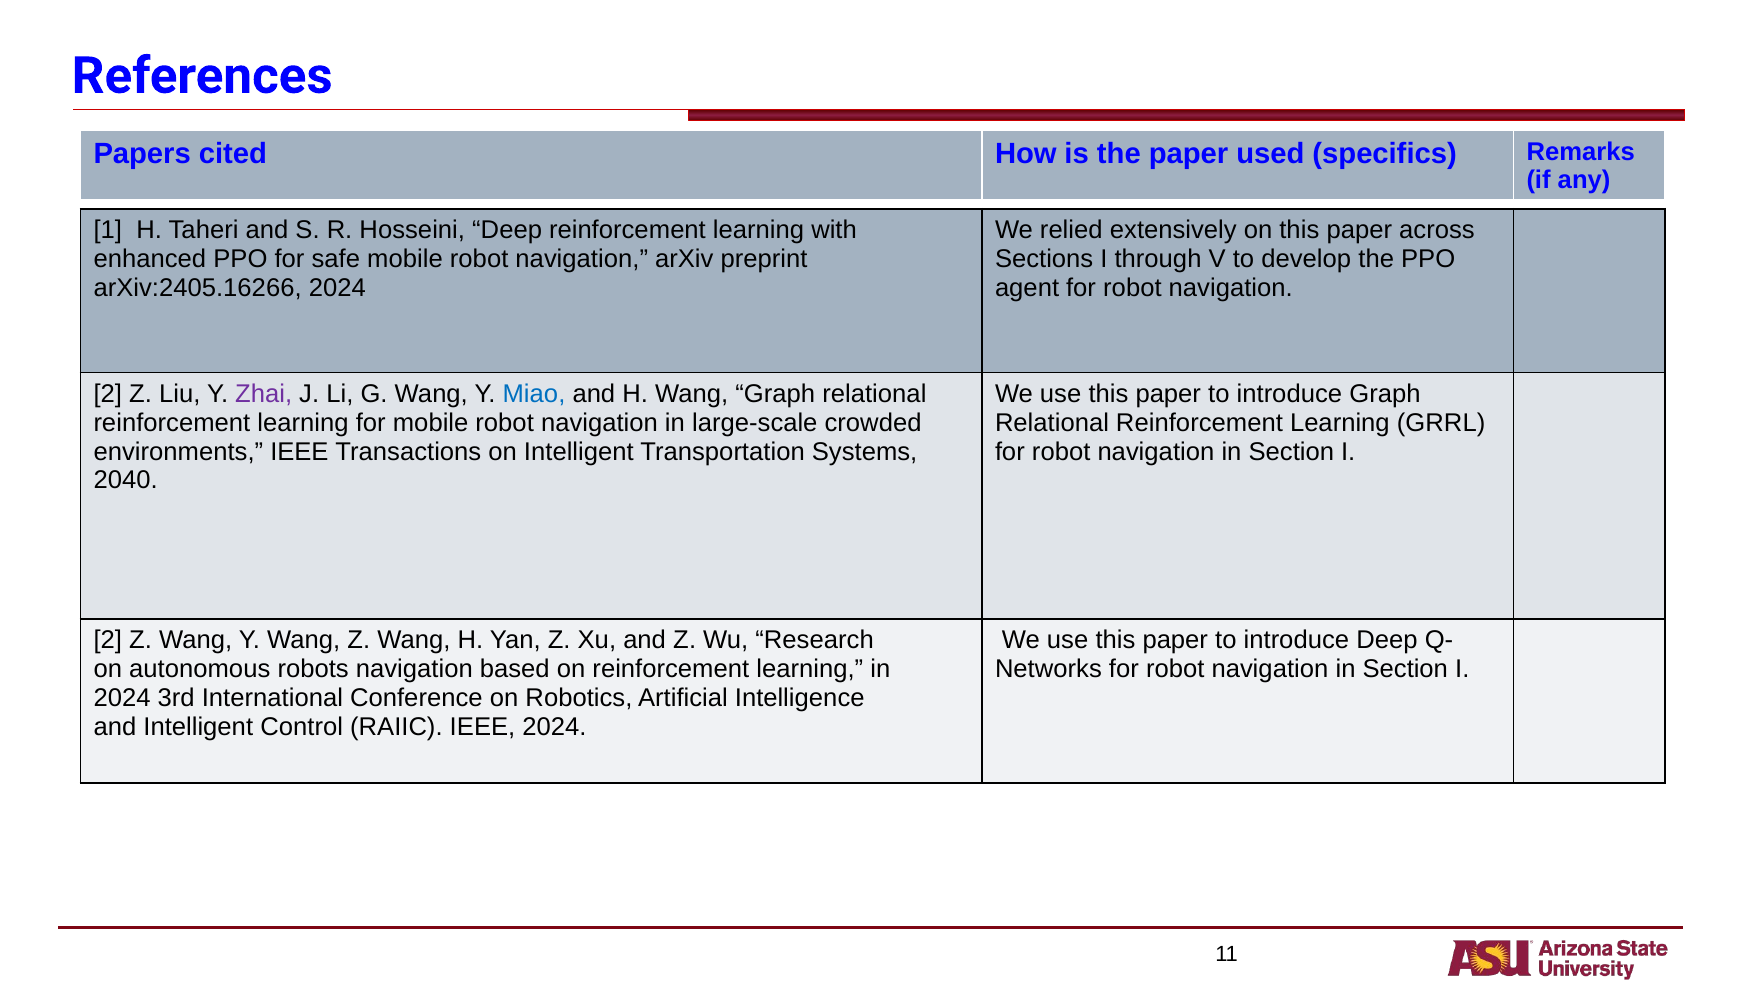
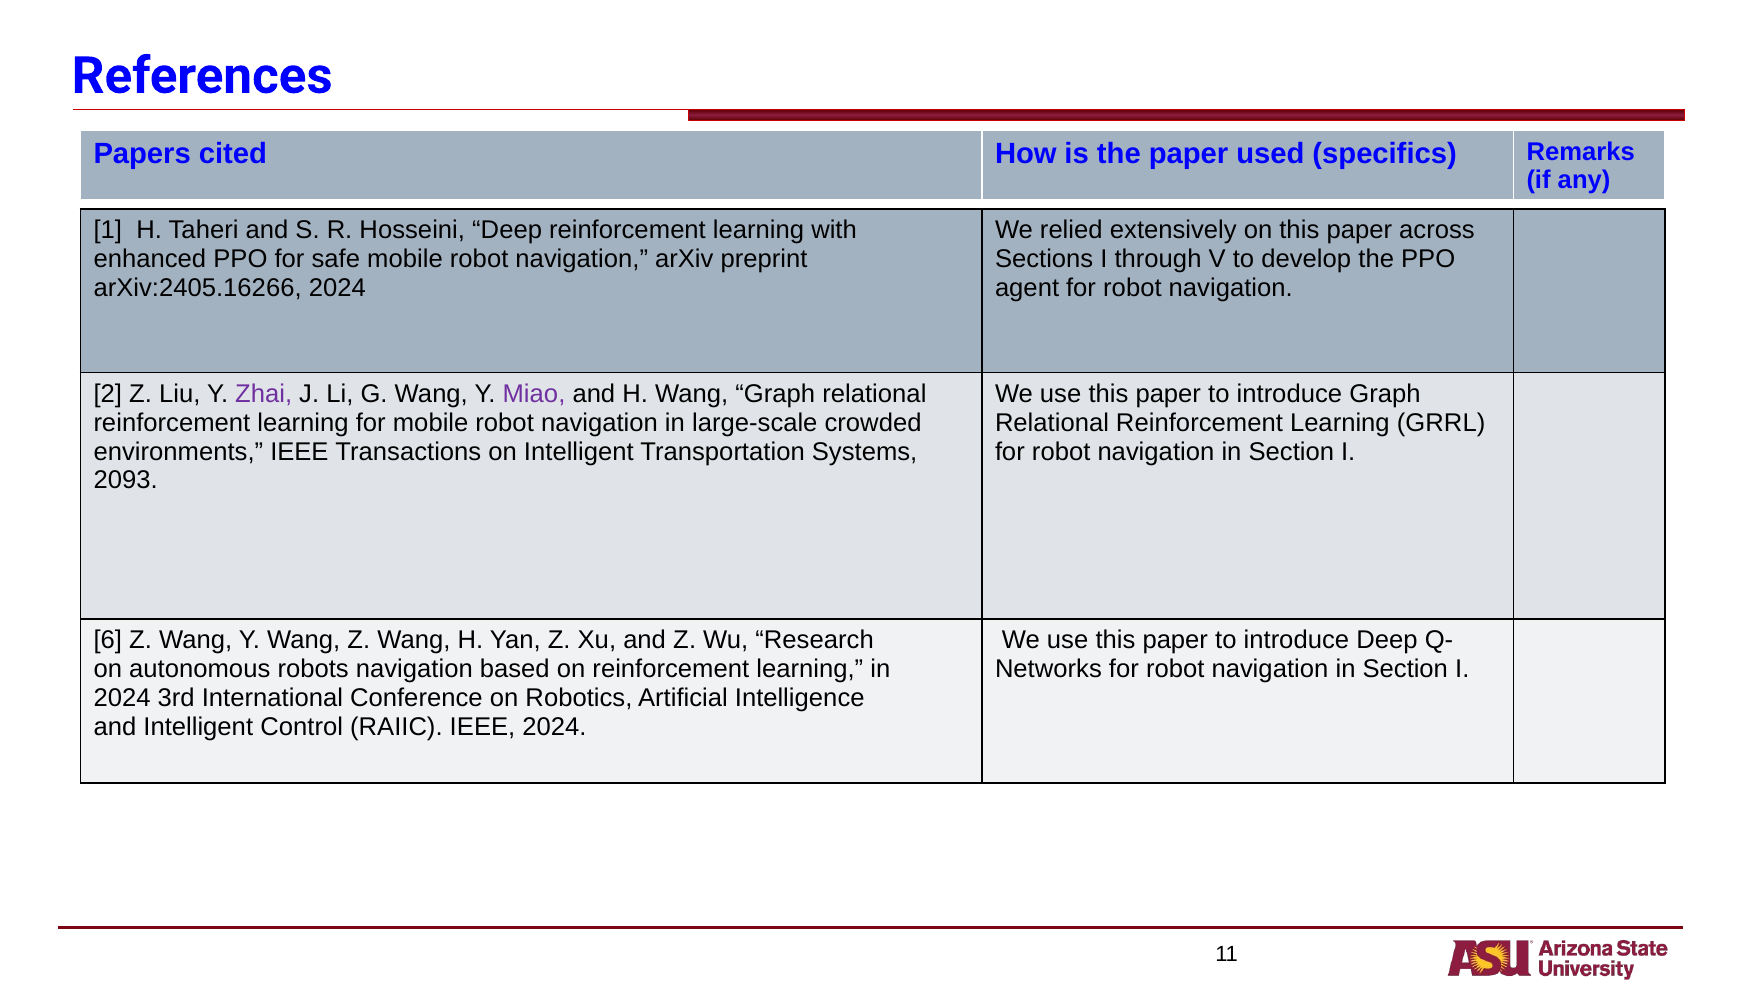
Miao colour: blue -> purple
2040: 2040 -> 2093
2 at (108, 640): 2 -> 6
